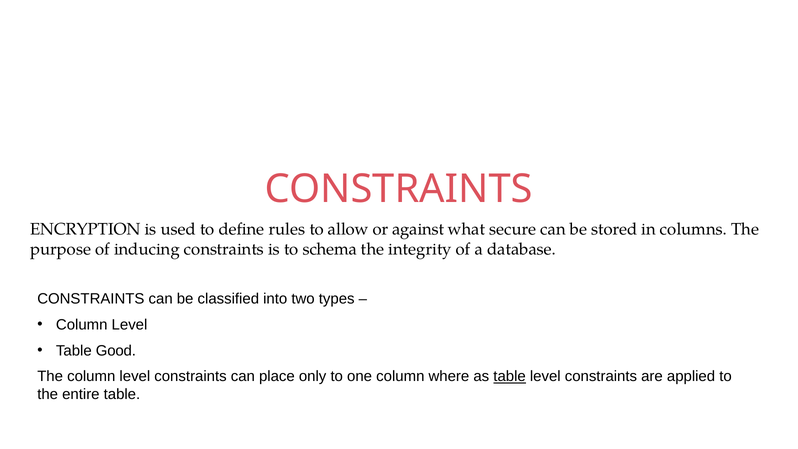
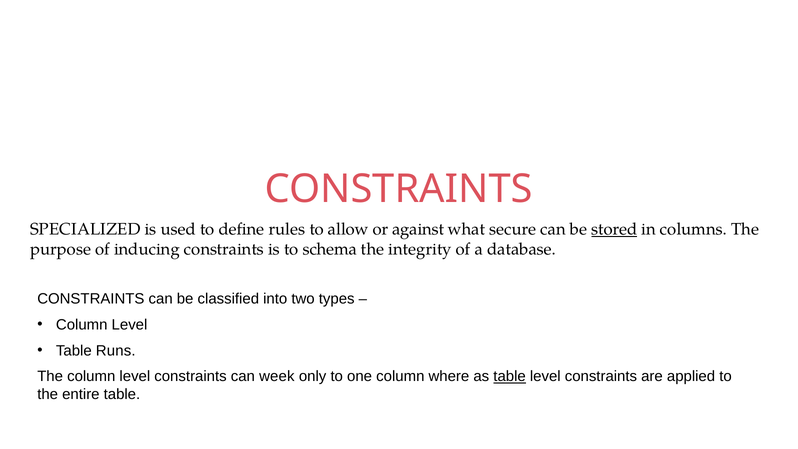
ENCRYPTION: ENCRYPTION -> SPECIALIZED
stored underline: none -> present
Good: Good -> Runs
place: place -> week
